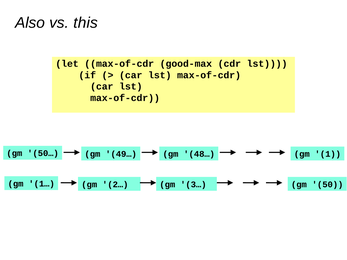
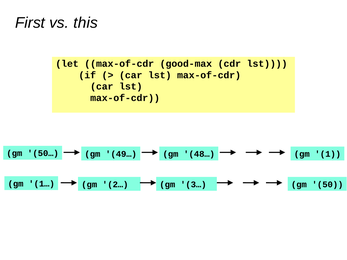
Also: Also -> First
